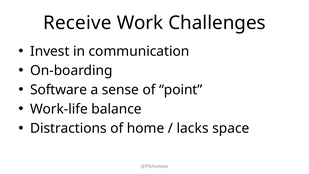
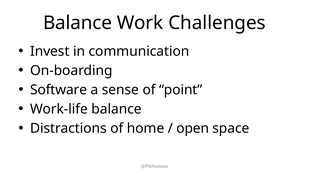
Receive at (77, 23): Receive -> Balance
lacks: lacks -> open
